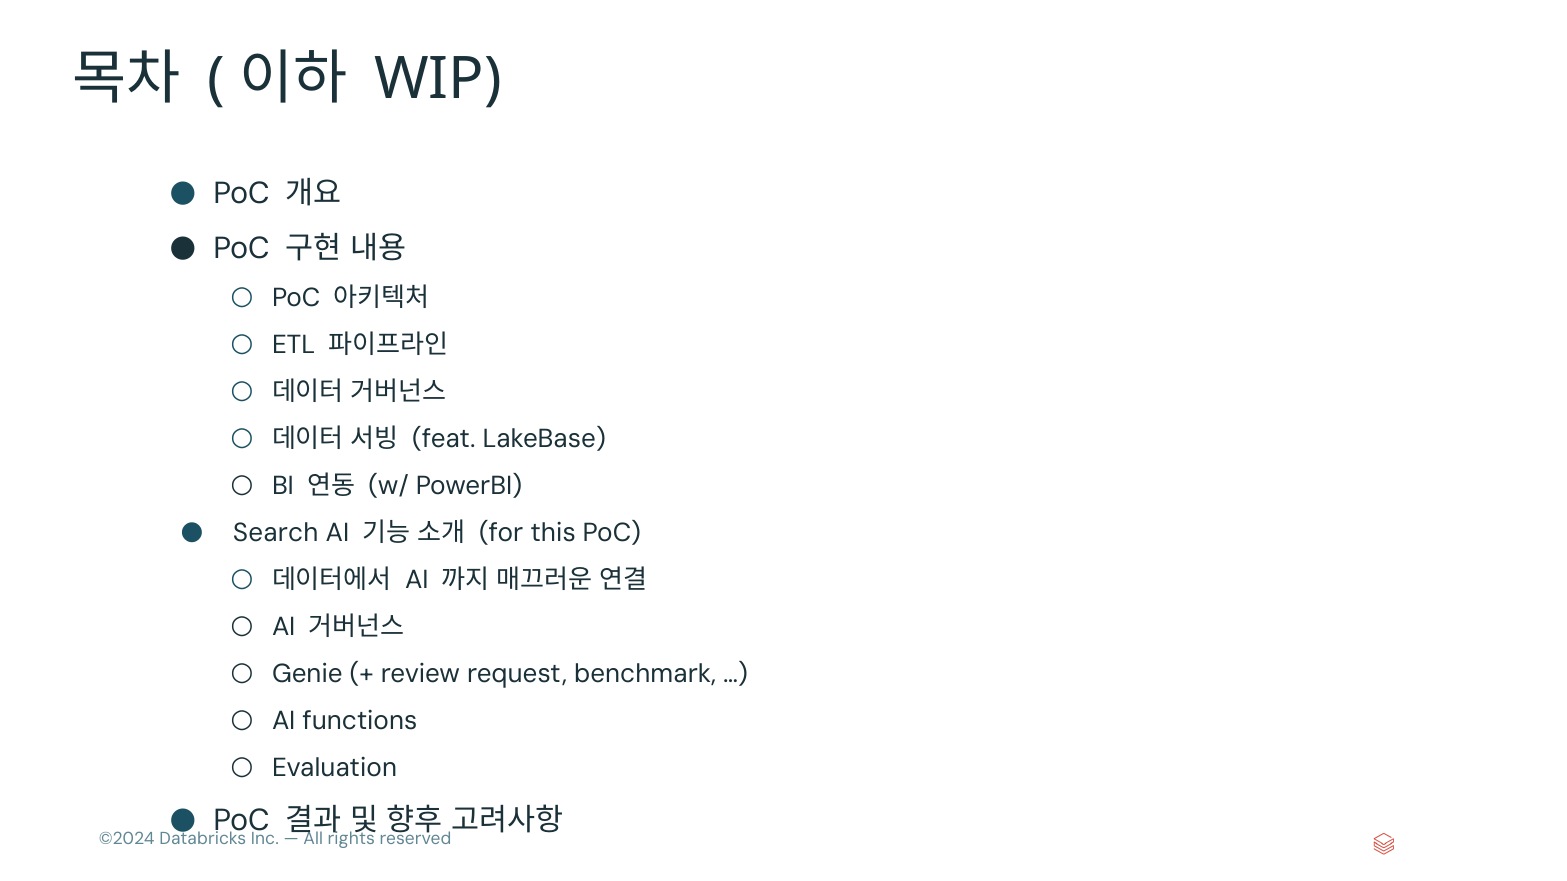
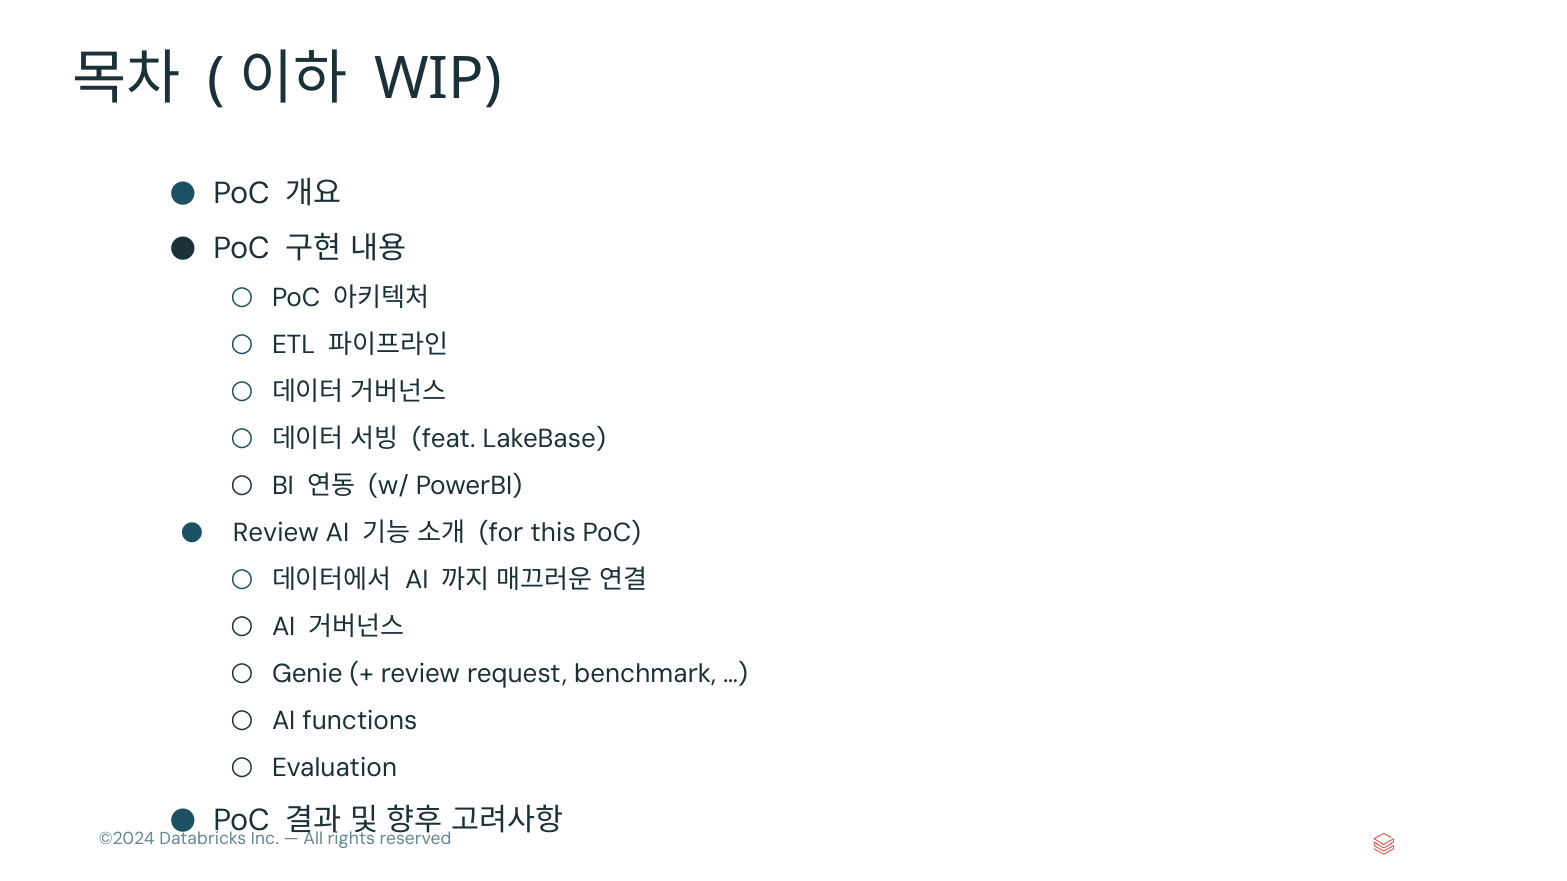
Search at (276, 533): Search -> Review
